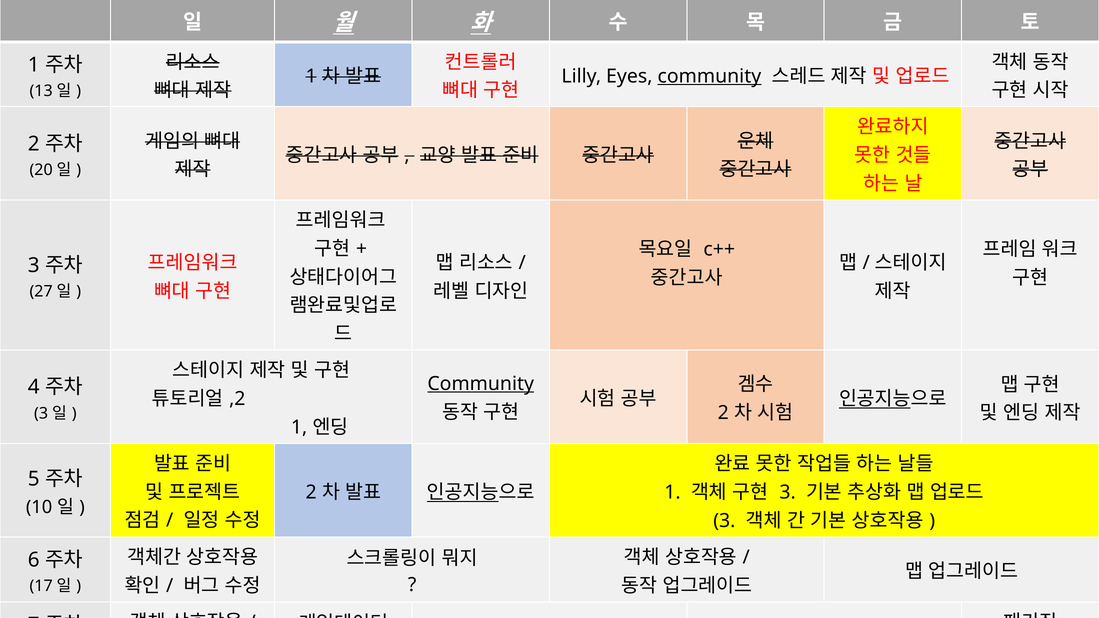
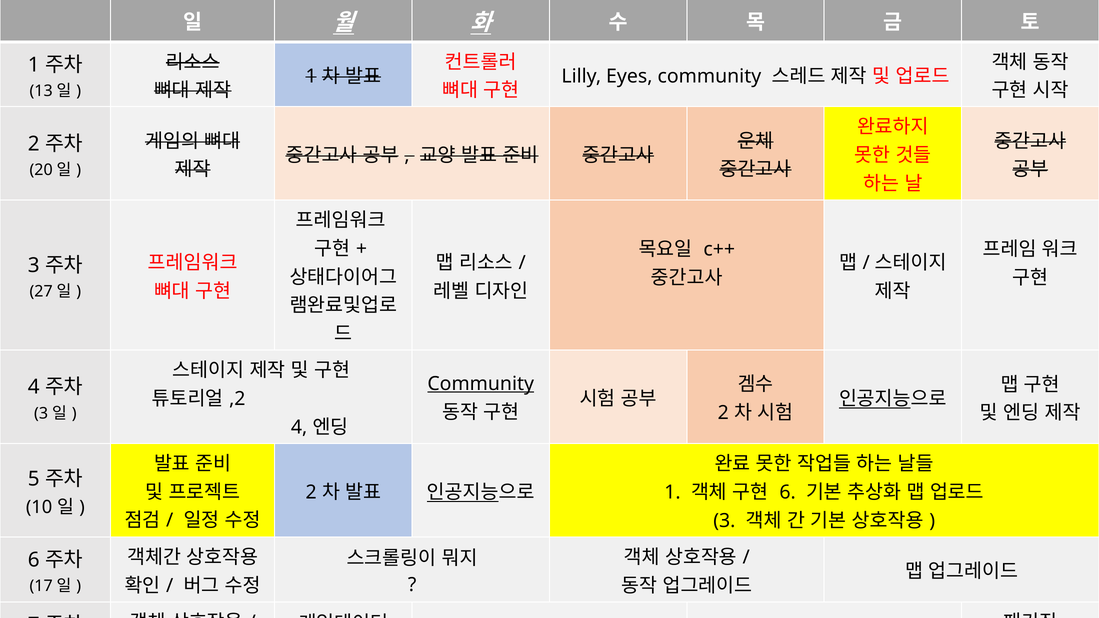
community at (709, 76) underline: present -> none
1 at (299, 427): 1 -> 4
3 at (788, 492): 3 -> 6
